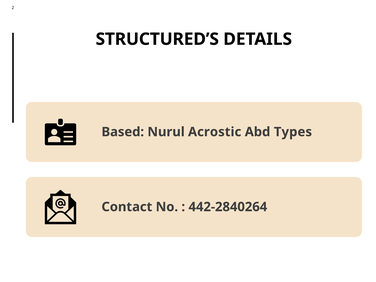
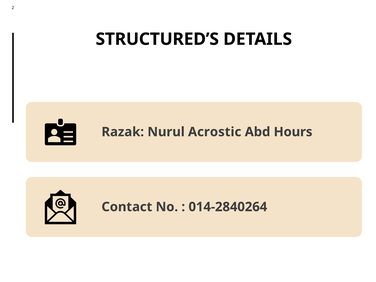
Based: Based -> Razak
Types: Types -> Hours
442-2840264: 442-2840264 -> 014-2840264
